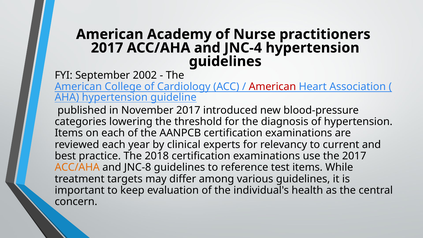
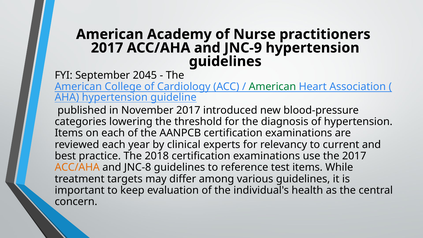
JNC-4: JNC-4 -> JNC-9
2002: 2002 -> 2045
American at (272, 87) colour: red -> green
